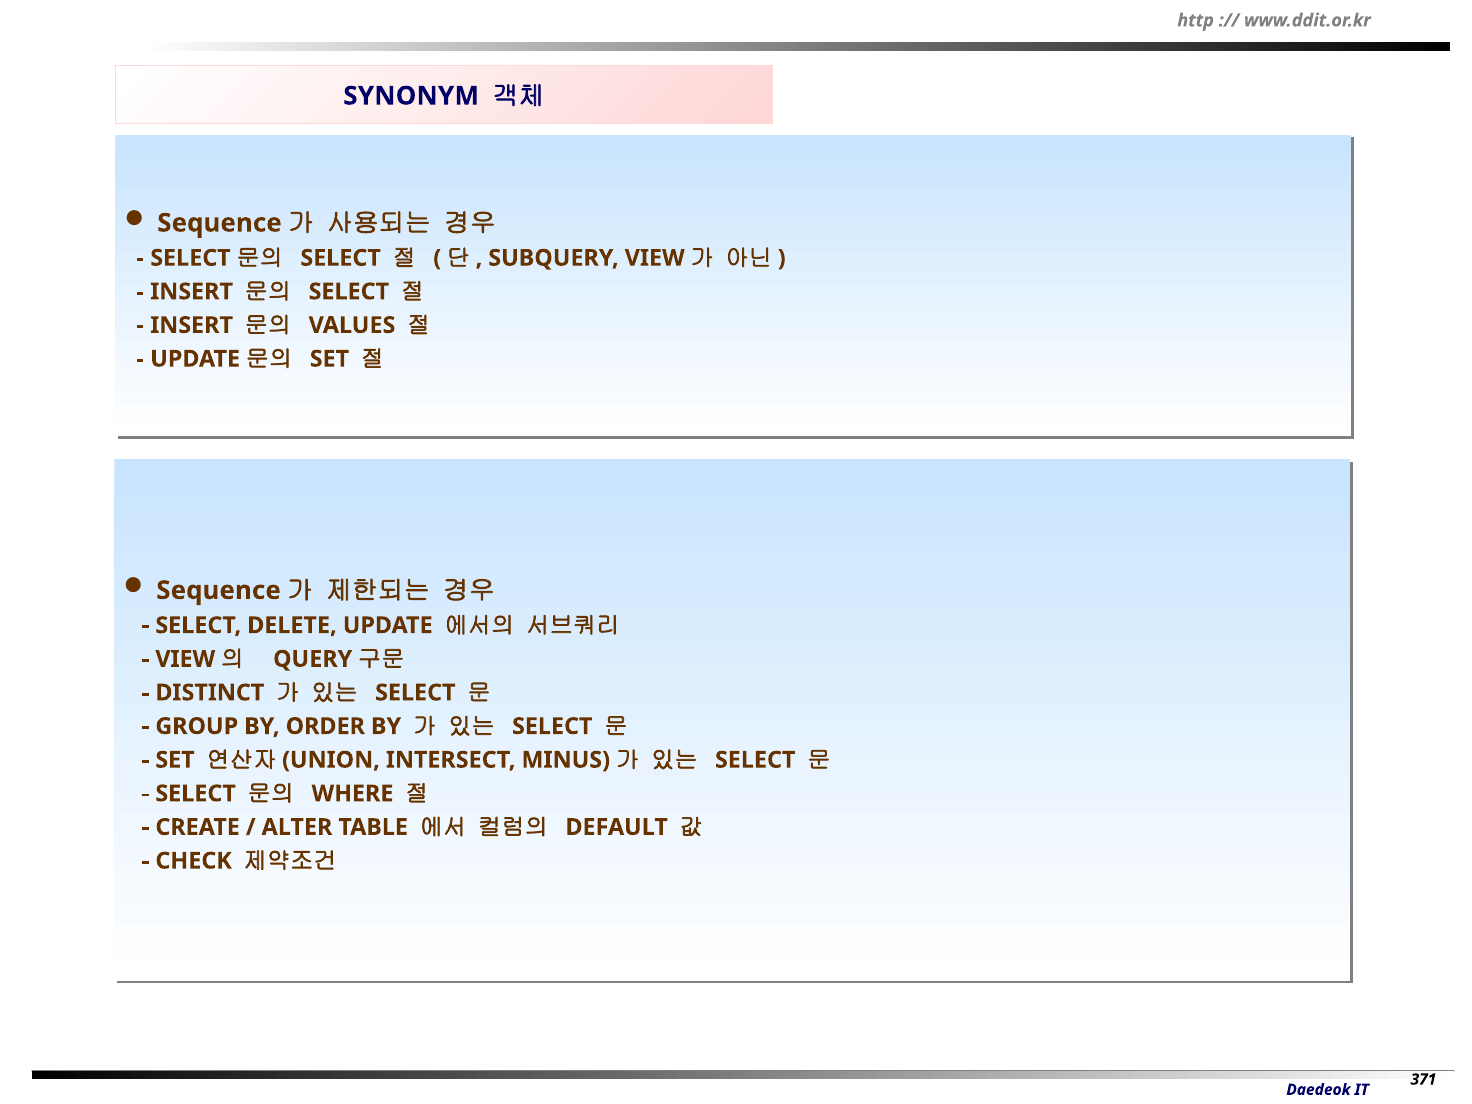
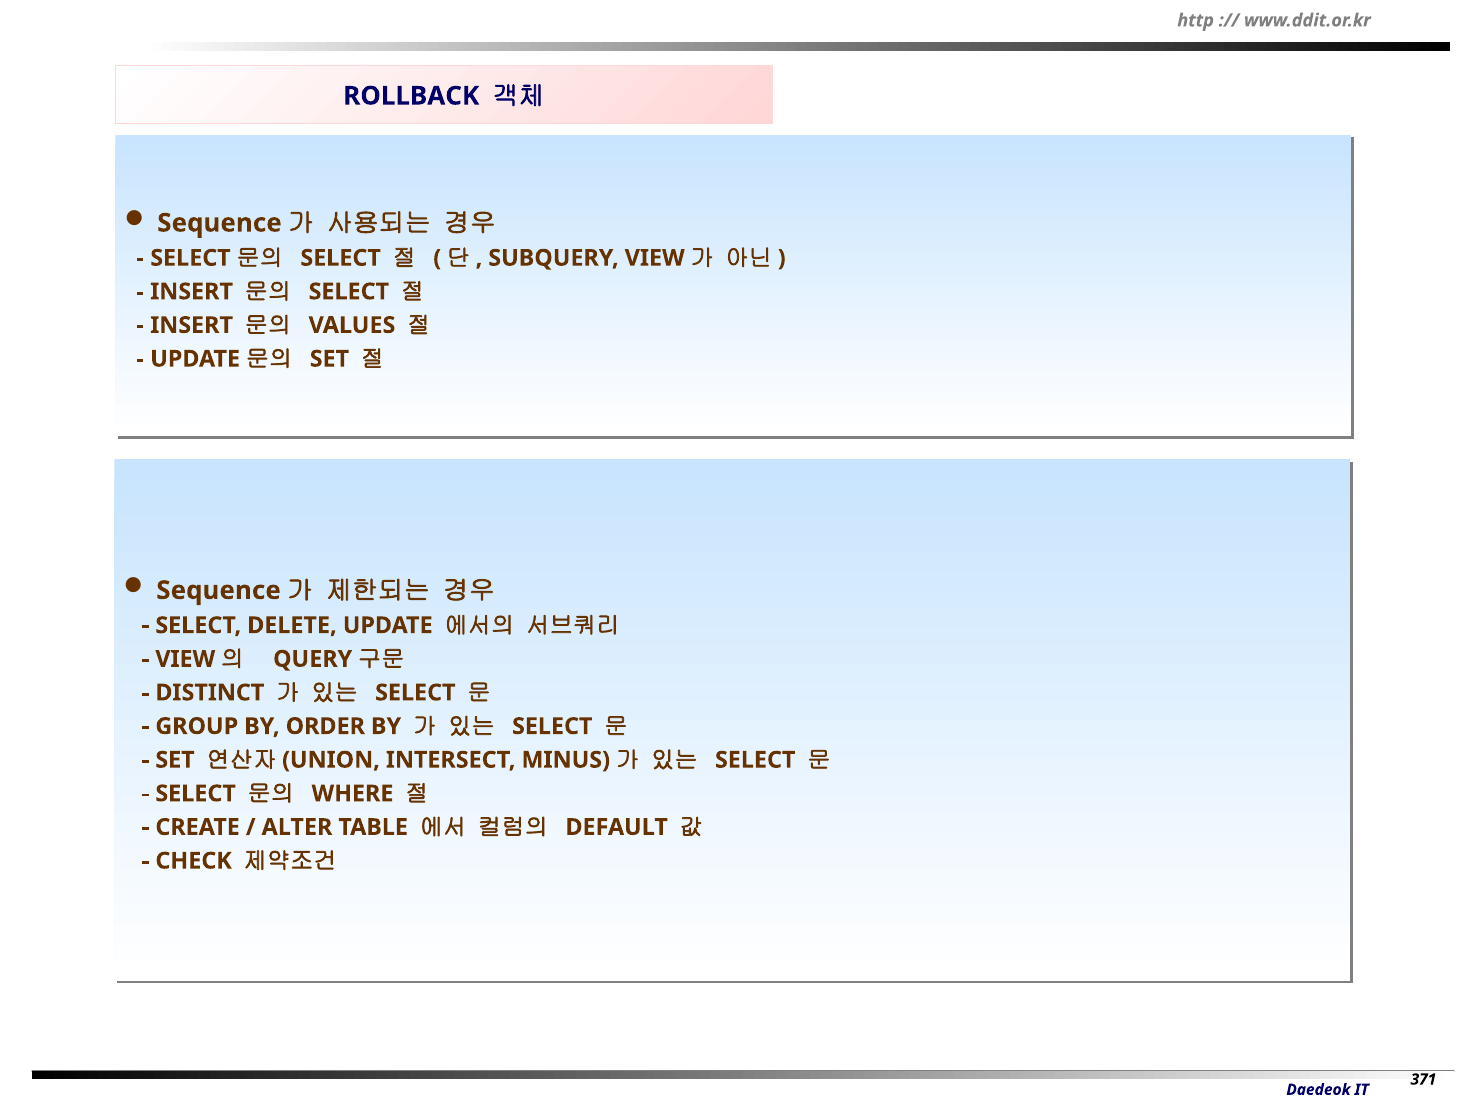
SYNONYM: SYNONYM -> ROLLBACK
